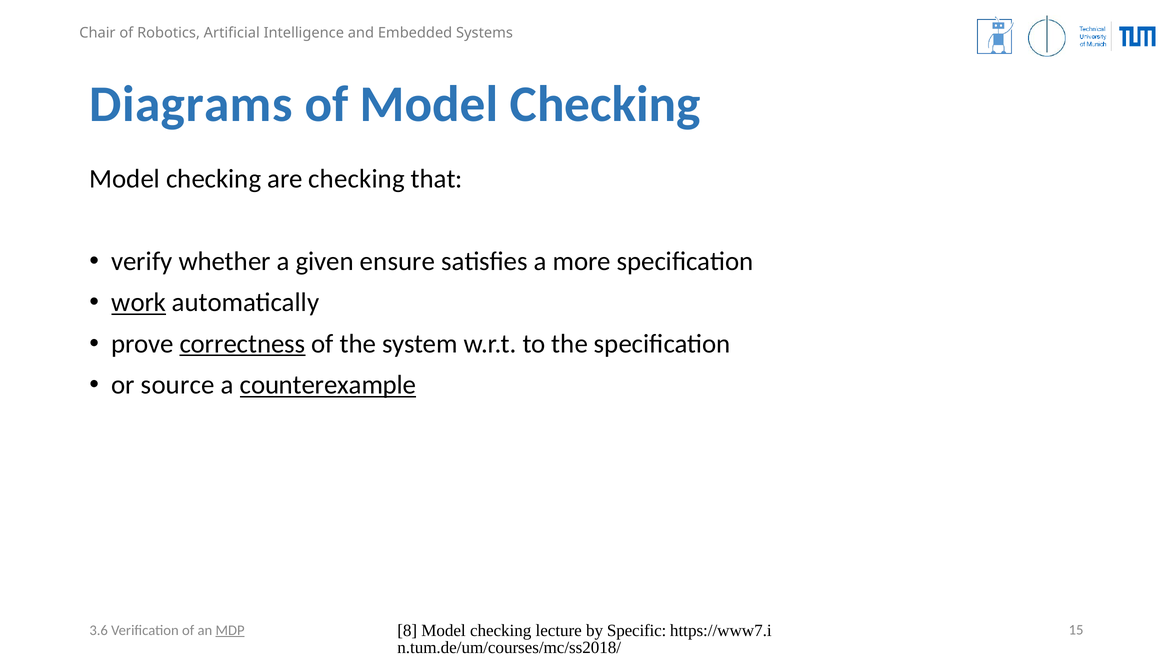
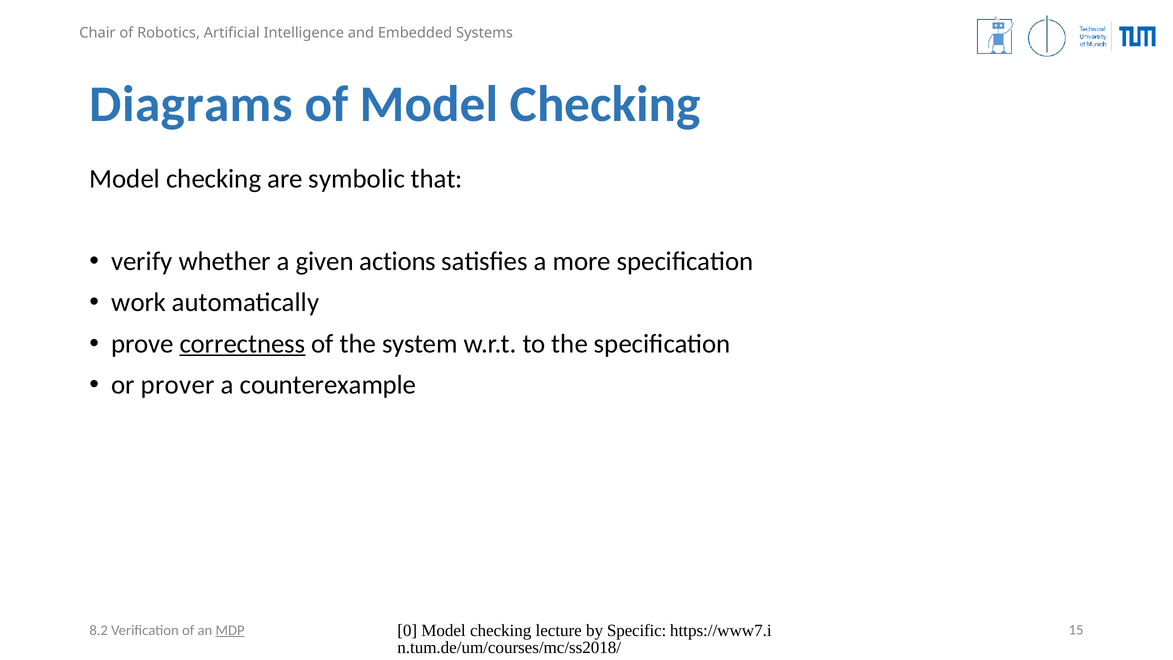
are checking: checking -> symbolic
ensure: ensure -> actions
work underline: present -> none
source: source -> prover
counterexample underline: present -> none
8: 8 -> 0
3.6: 3.6 -> 8.2
